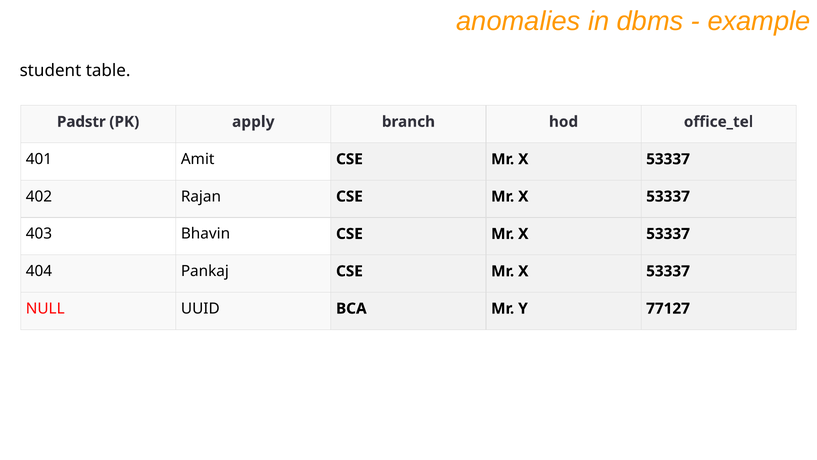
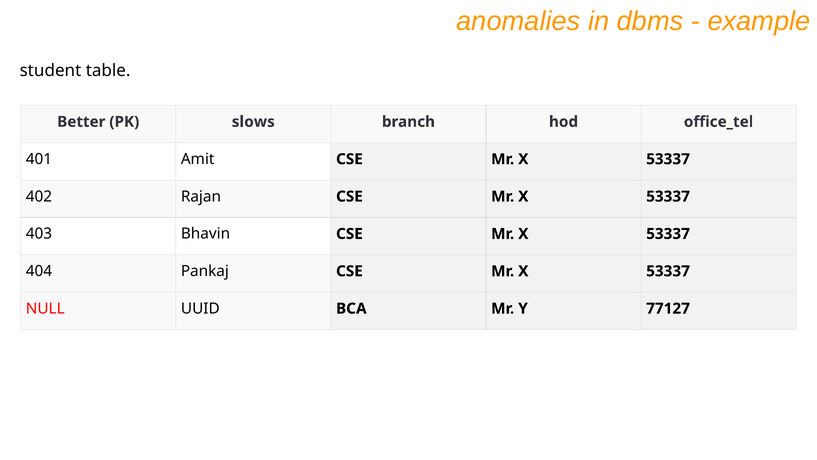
Padstr: Padstr -> Better
apply: apply -> slows
